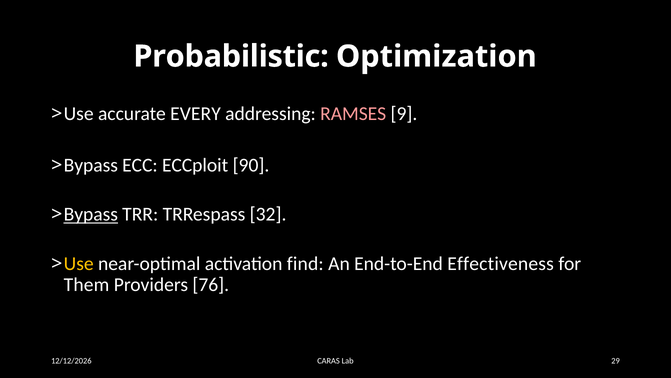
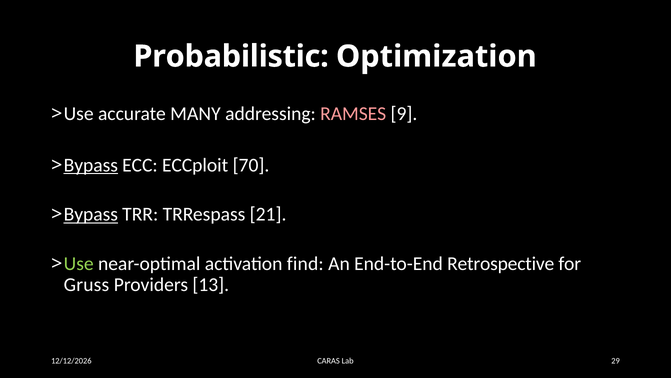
EVERY: EVERY -> MANY
Bypass at (91, 165) underline: none -> present
90: 90 -> 70
32: 32 -> 21
Use at (79, 263) colour: yellow -> light green
Effectiveness: Effectiveness -> Retrospective
Them: Them -> Gruss
76: 76 -> 13
